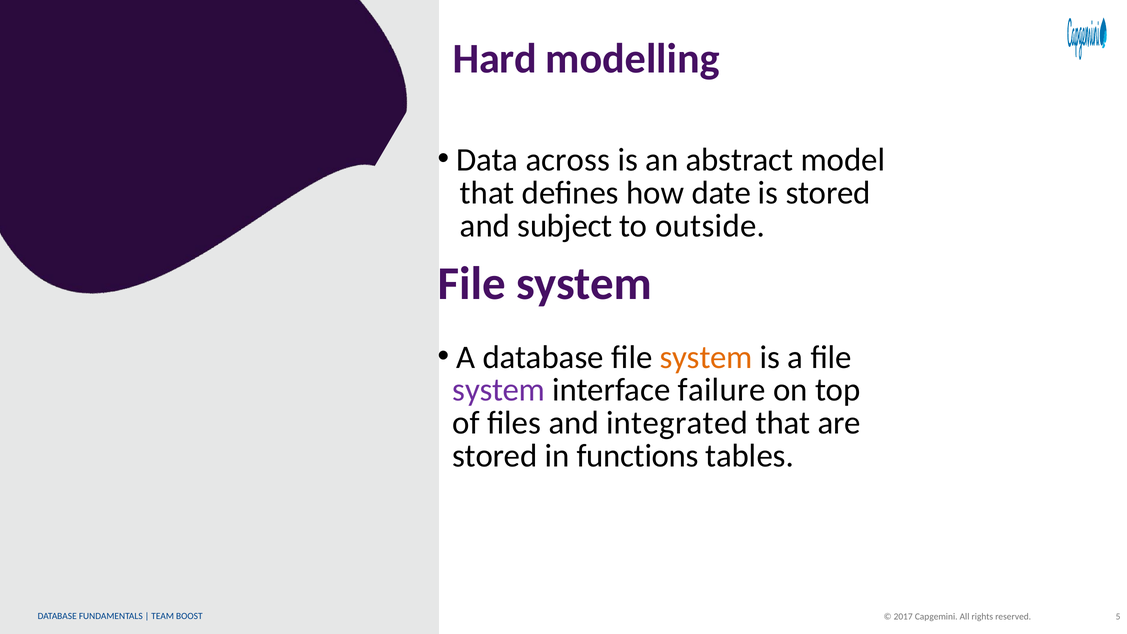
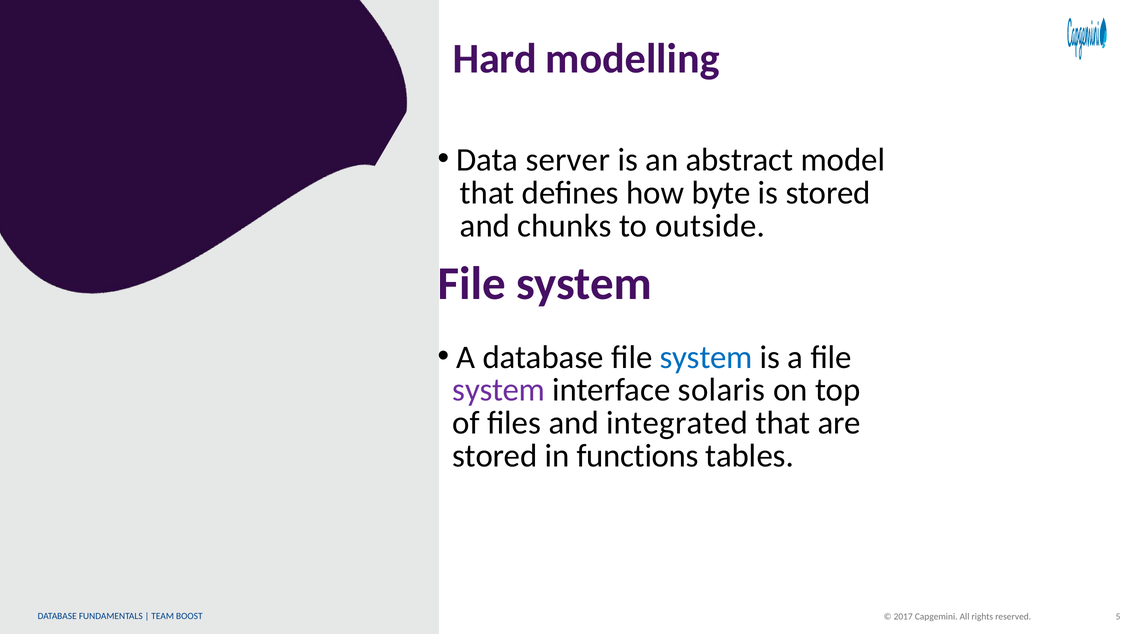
across: across -> server
date: date -> byte
subject: subject -> chunks
system at (706, 357) colour: orange -> blue
failure: failure -> solaris
